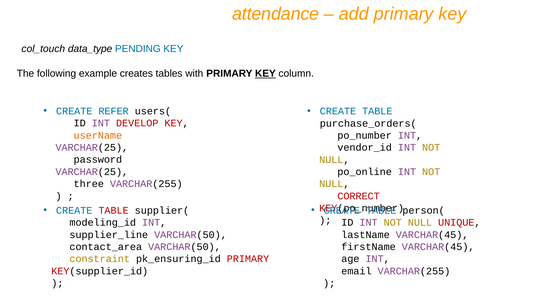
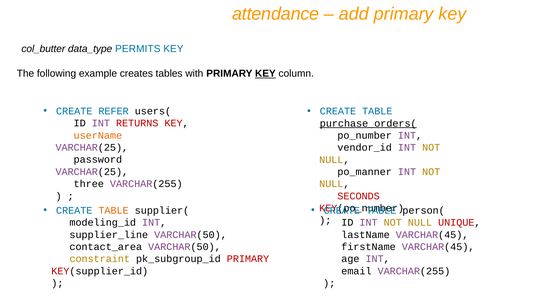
col_touch: col_touch -> col_butter
PENDING: PENDING -> PERMITS
DEVELOP: DEVELOP -> RETURNS
purchase_orders( underline: none -> present
po_online: po_online -> po_manner
CORRECT: CORRECT -> SECONDS
TABLE at (114, 210) colour: red -> orange
pk_ensuring_id: pk_ensuring_id -> pk_subgroup_id
